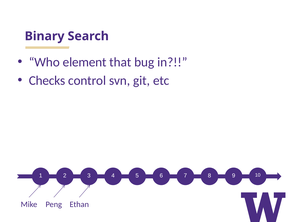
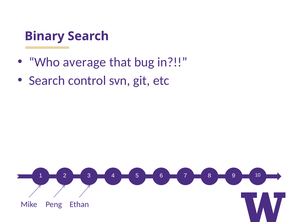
element: element -> average
Checks at (47, 80): Checks -> Search
